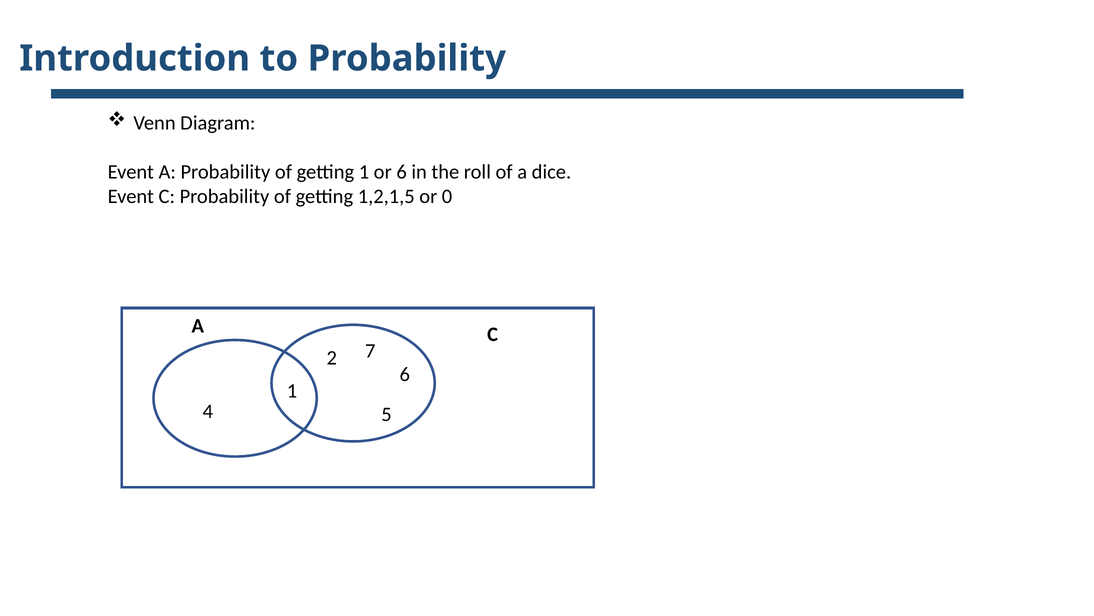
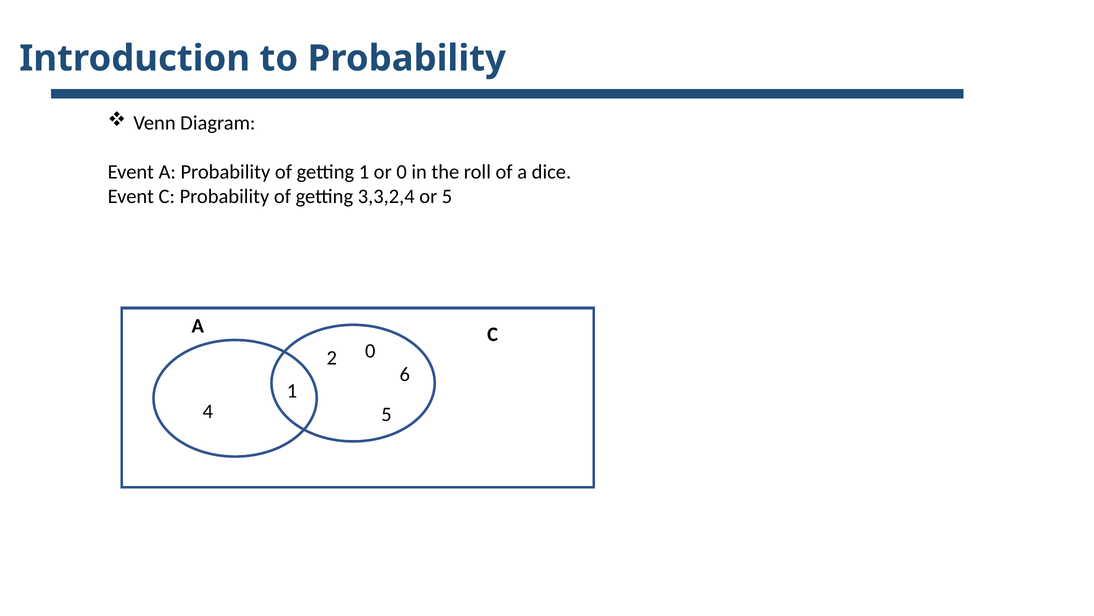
or 6: 6 -> 0
1,2,1,5: 1,2,1,5 -> 3,3,2,4
or 0: 0 -> 5
2 7: 7 -> 0
